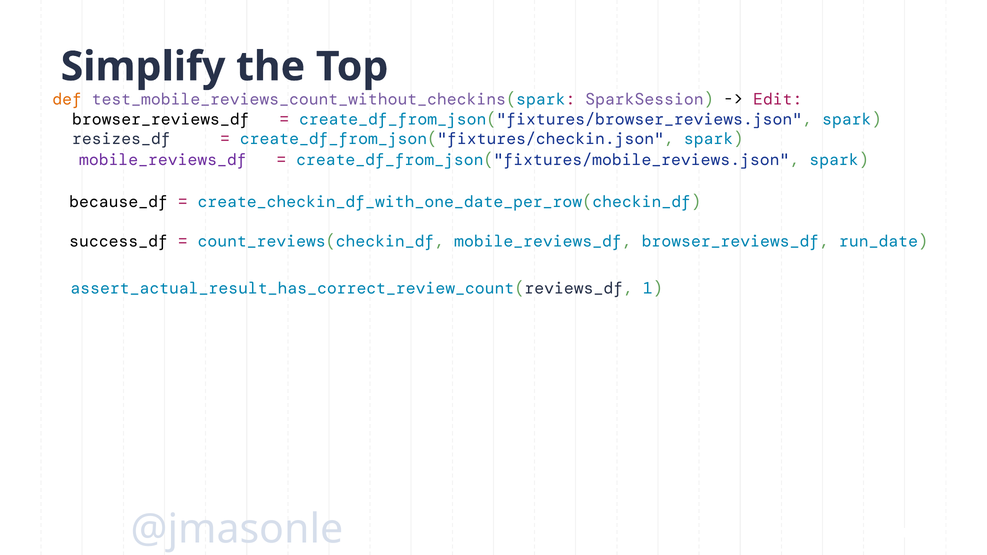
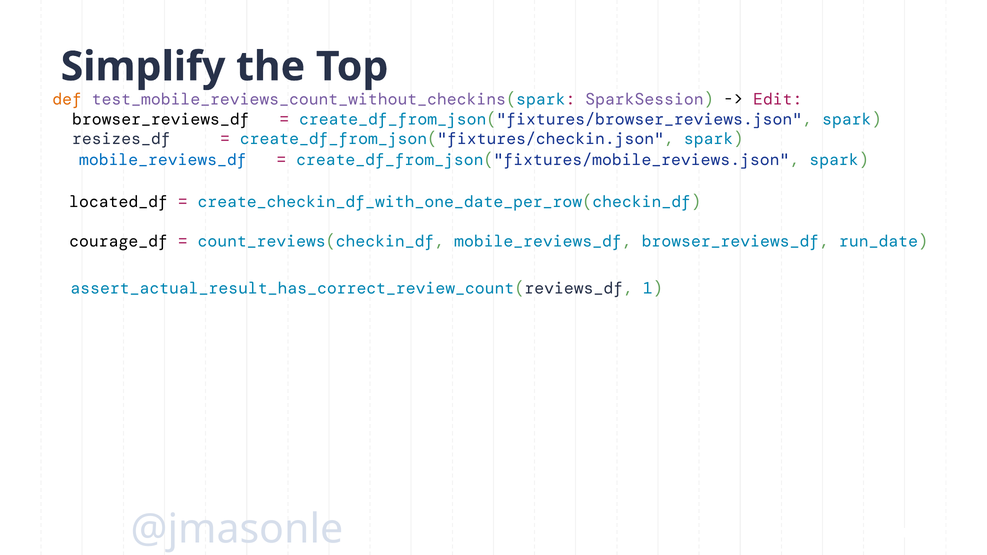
mobile_reviews_df at (163, 160) colour: purple -> blue
because_df: because_df -> located_df
success_df: success_df -> courage_df
